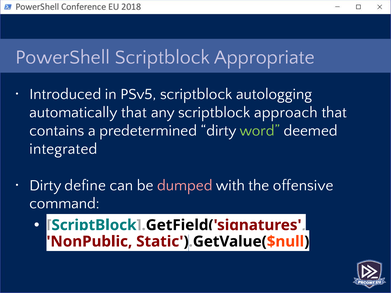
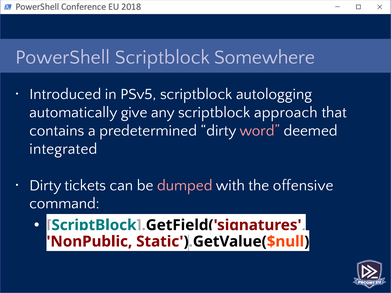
Appropriate: Appropriate -> Somewhere
automatically that: that -> give
word colour: light green -> pink
define: define -> tickets
